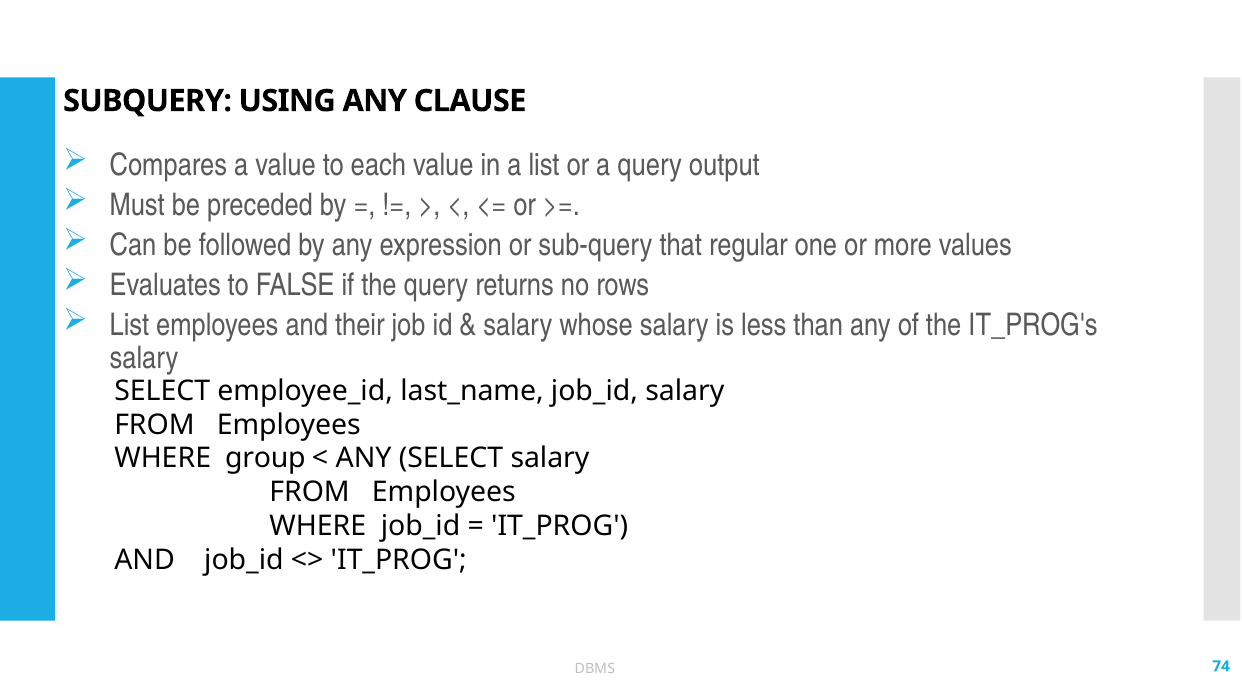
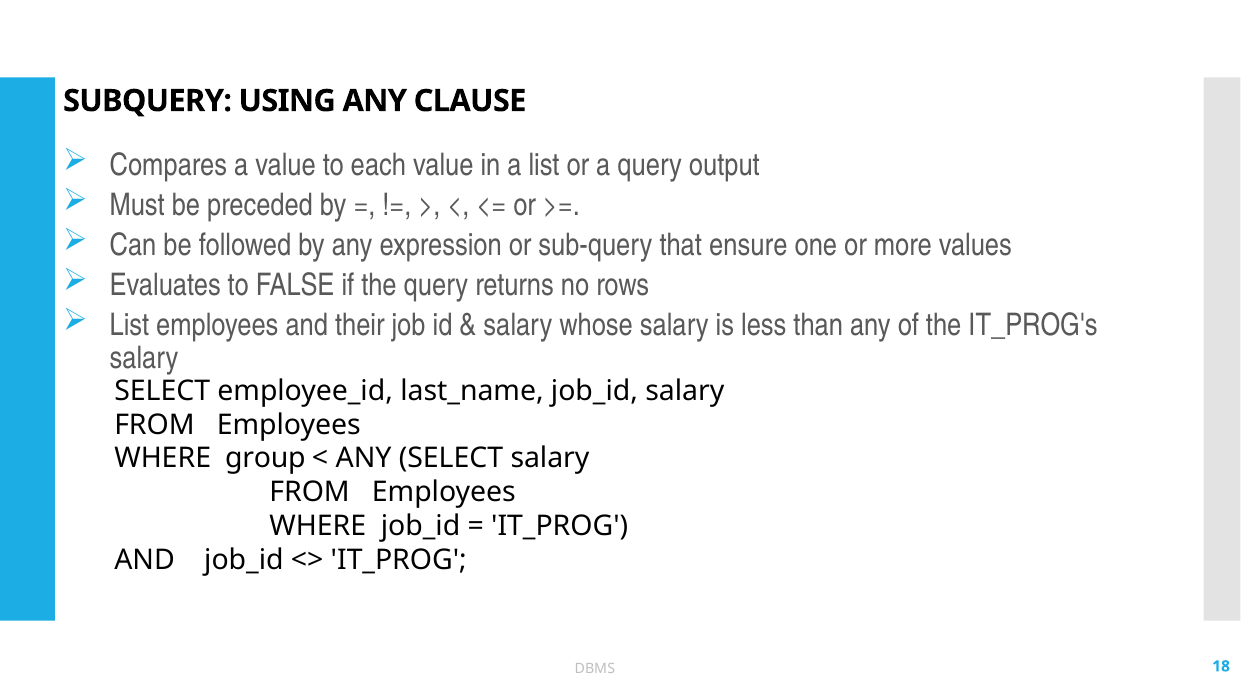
regular: regular -> ensure
74: 74 -> 18
